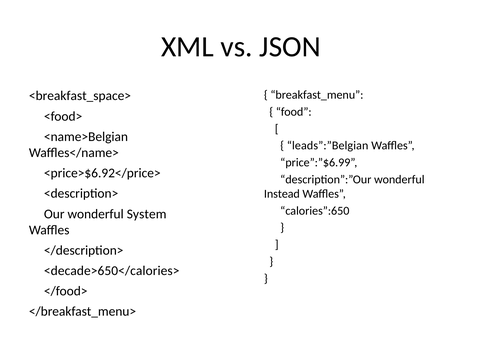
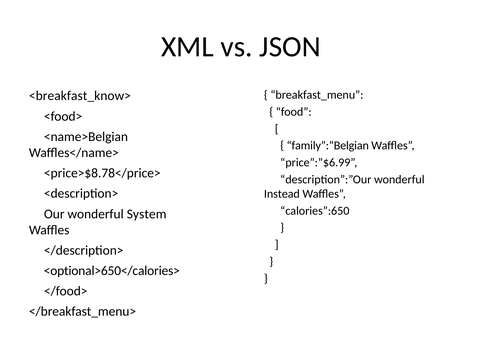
<breakfast_space>: <breakfast_space> -> <breakfast_know>
leads”:”Belgian: leads”:”Belgian -> family”:”Belgian
<price>$6.92</price>: <price>$6.92</price> -> <price>$8.78</price>
<decade>650</calories>: <decade>650</calories> -> <optional>650</calories>
